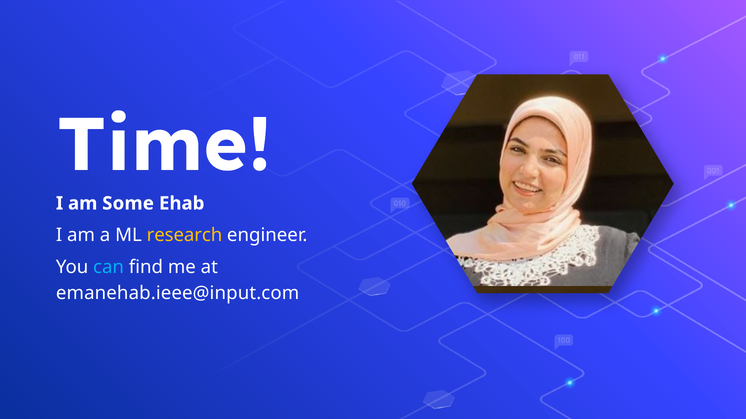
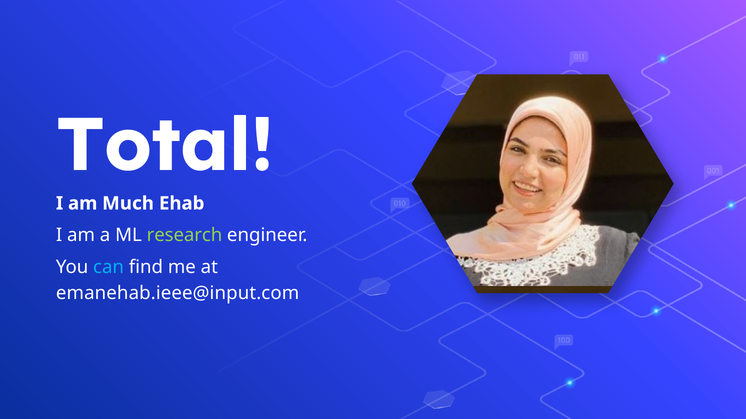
Time: Time -> Total
Some: Some -> Much
research colour: yellow -> light green
